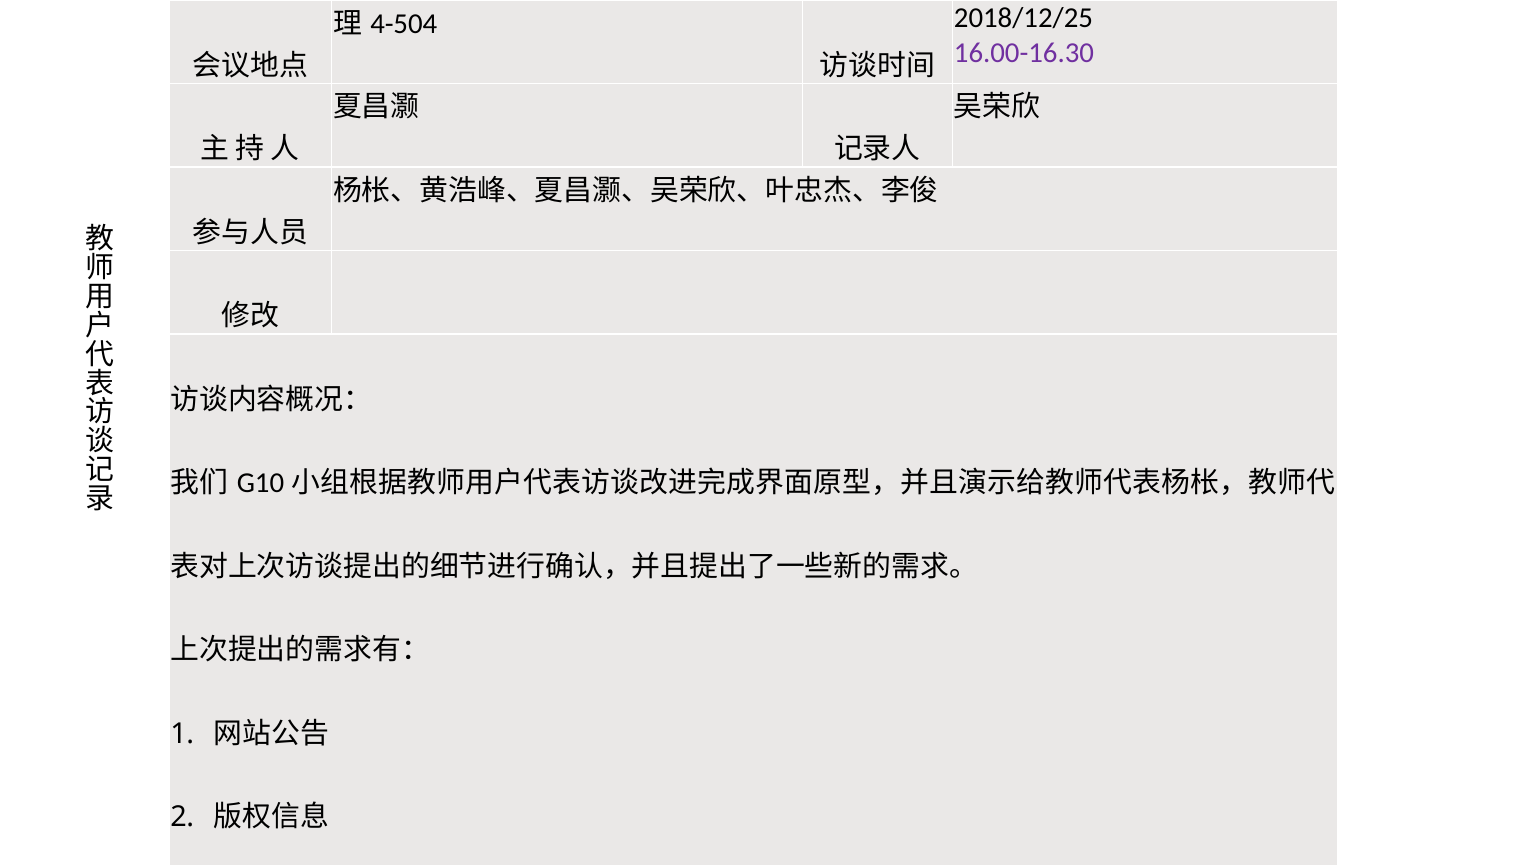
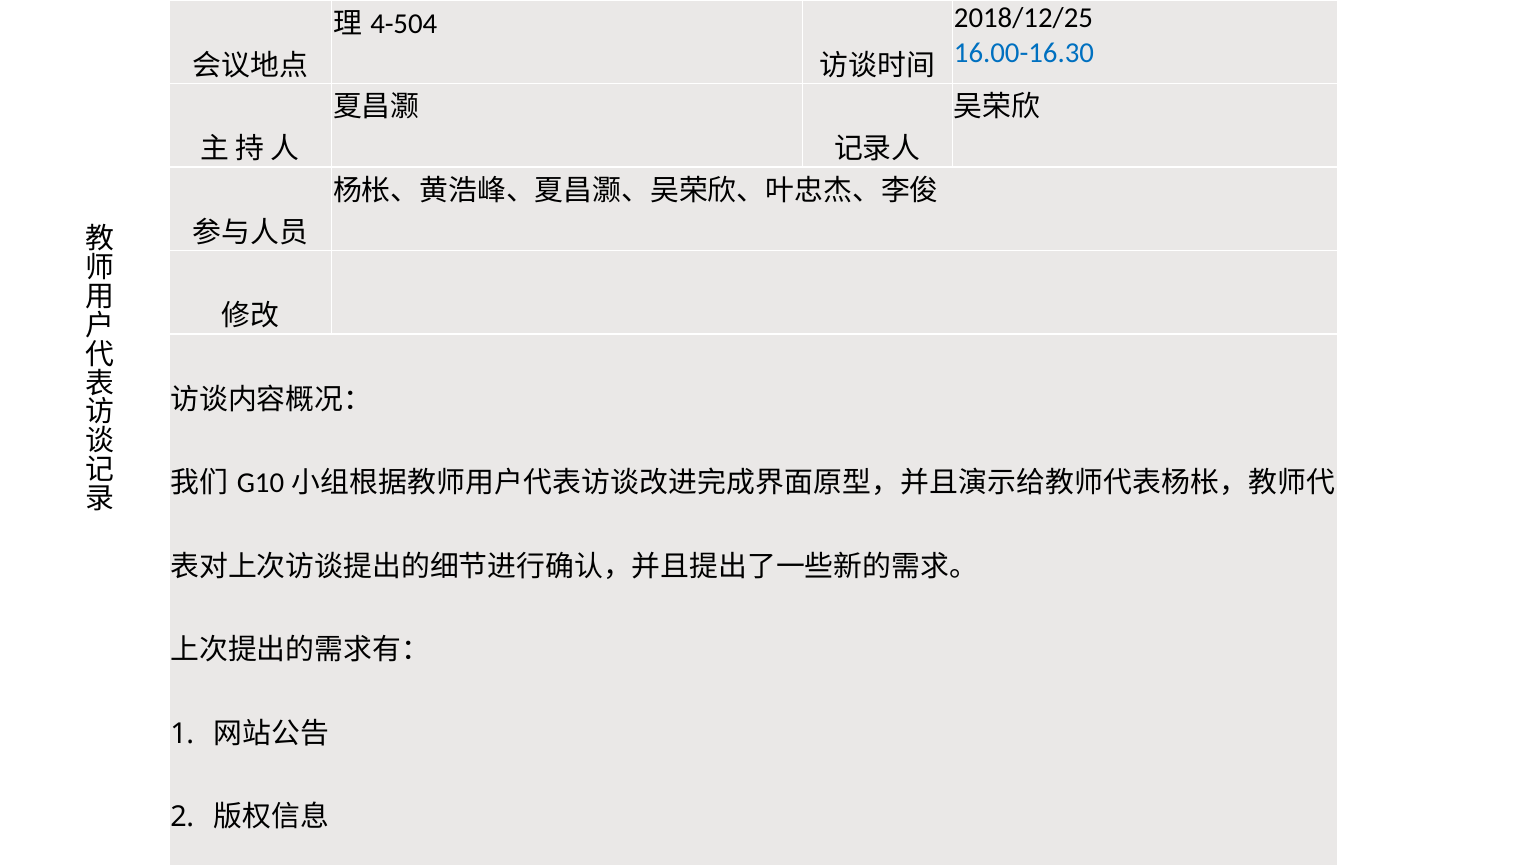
16.00-16.30 colour: purple -> blue
